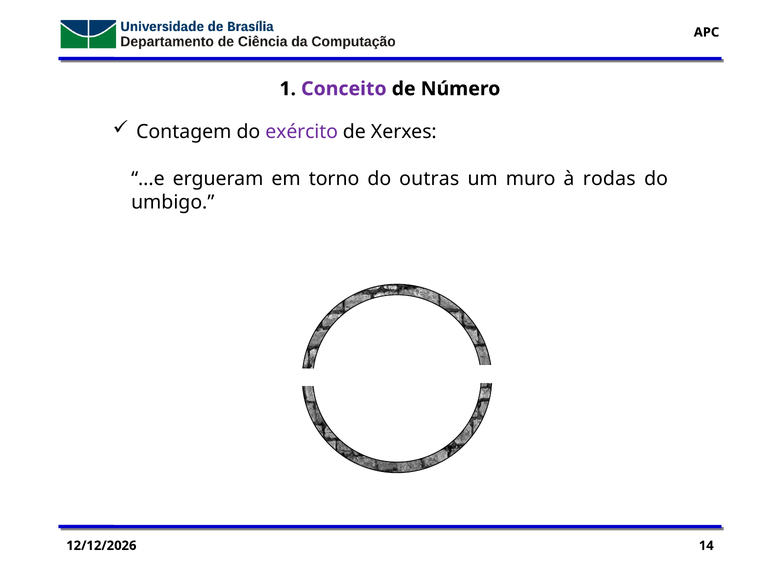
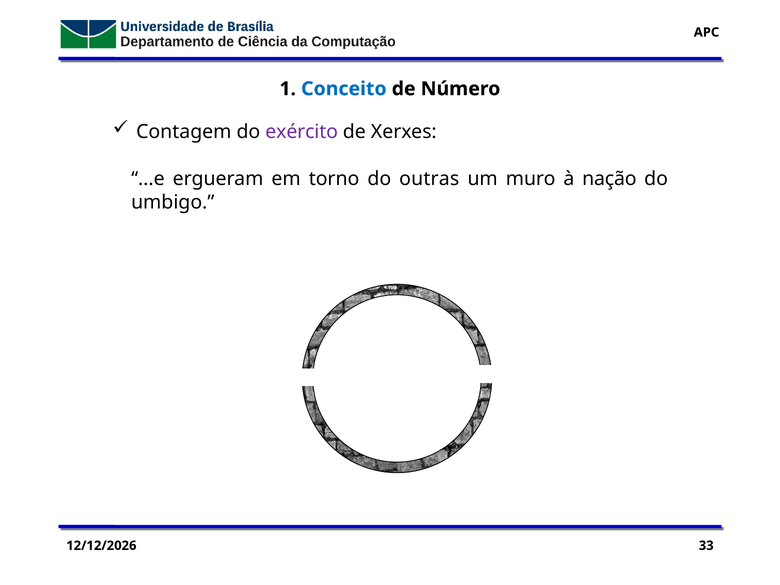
Conceito colour: purple -> blue
rodas: rodas -> nação
14: 14 -> 33
